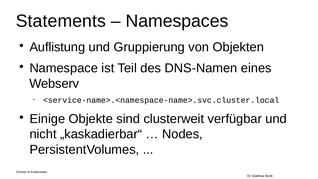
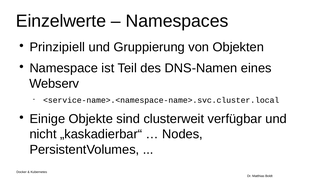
Statements: Statements -> Einzelwerte
Auflistung: Auflistung -> Prinzipiell
